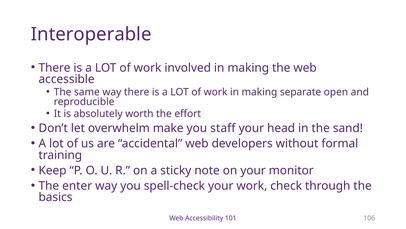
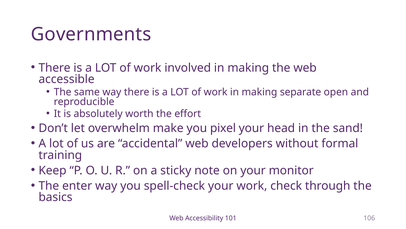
Interoperable: Interoperable -> Governments
staff: staff -> pixel
